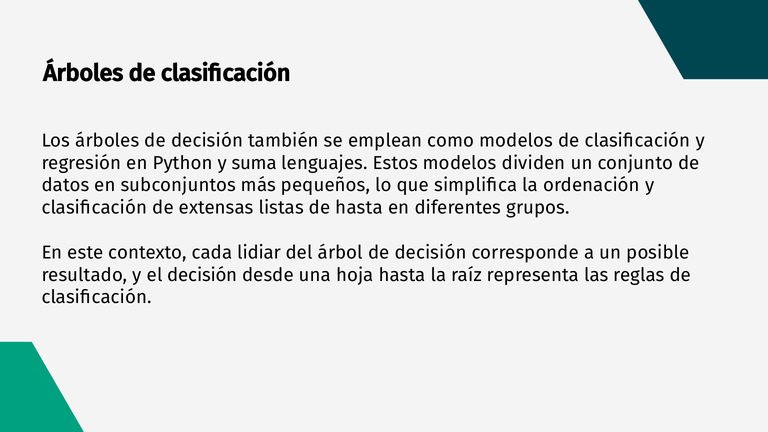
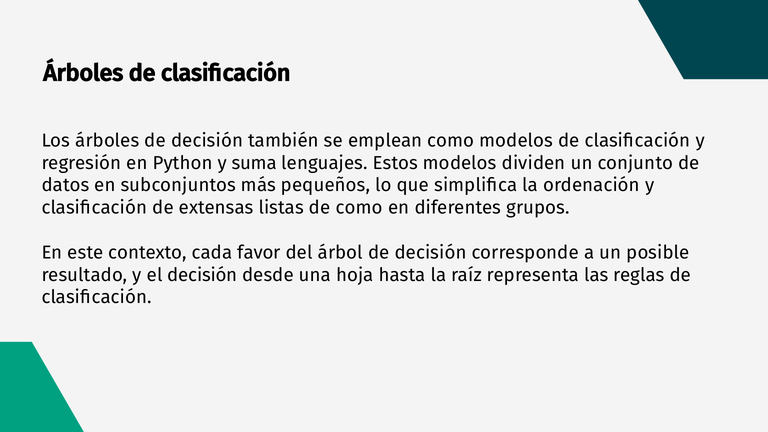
de hasta: hasta -> como
lidiar: lidiar -> favor
